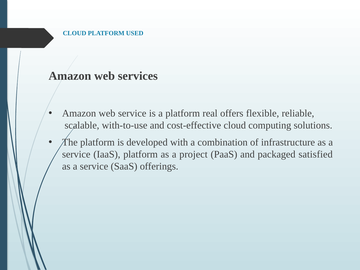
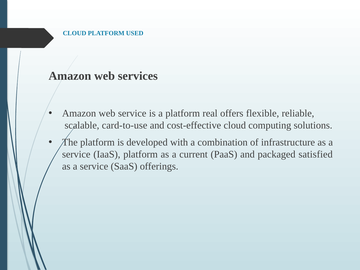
with-to-use: with-to-use -> card-to-use
project: project -> current
